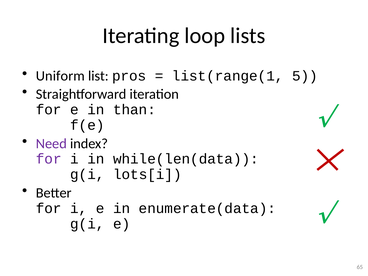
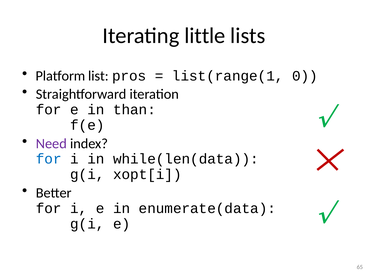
loop: loop -> little
Uniform: Uniform -> Platform
5: 5 -> 0
for at (49, 159) colour: purple -> blue
lots[i: lots[i -> xopt[i
